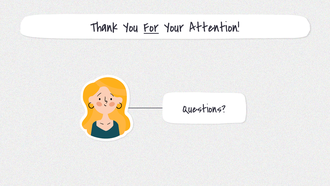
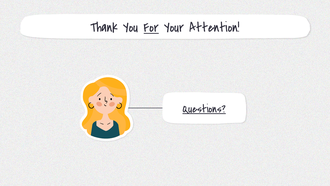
Questions underline: none -> present
